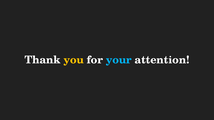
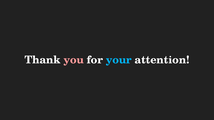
you colour: yellow -> pink
